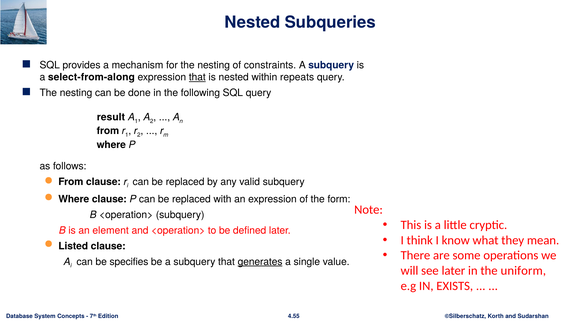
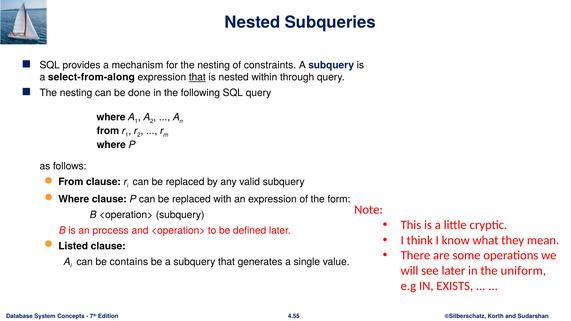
repeats: repeats -> through
result at (111, 117): result -> where
element: element -> process
specifies: specifies -> contains
generates underline: present -> none
